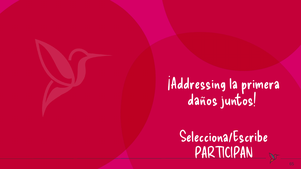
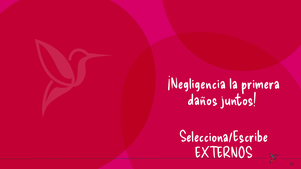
¡Addressing: ¡Addressing -> ¡Negligencia
PARTICIPAN: PARTICIPAN -> EXTERNOS
